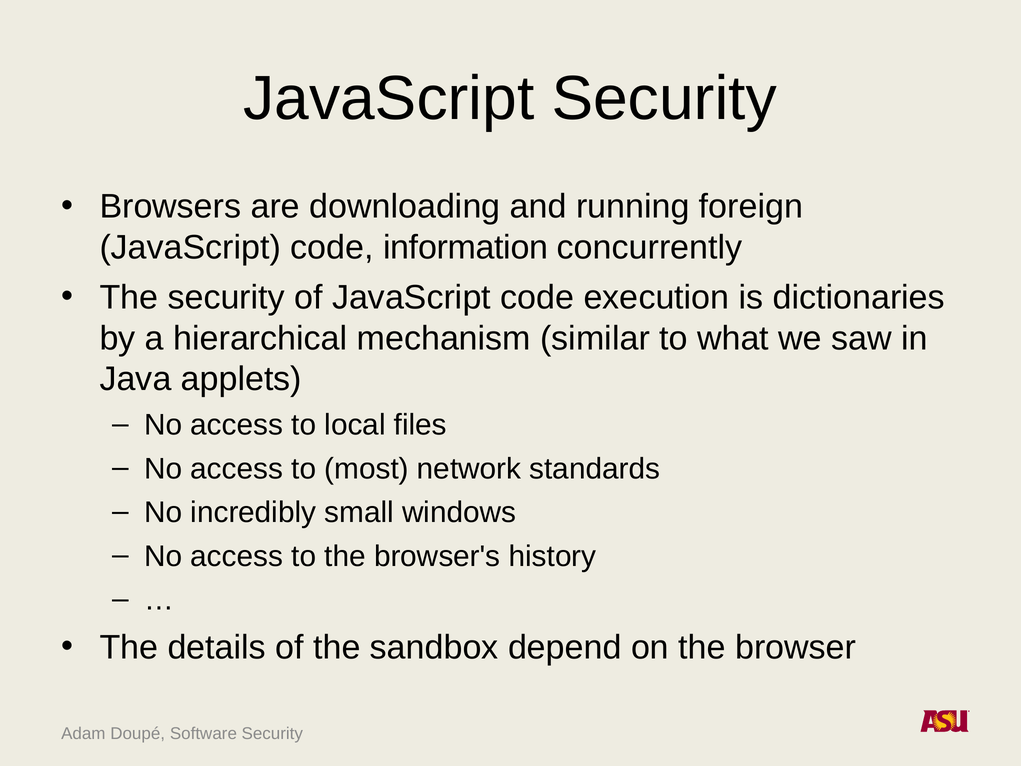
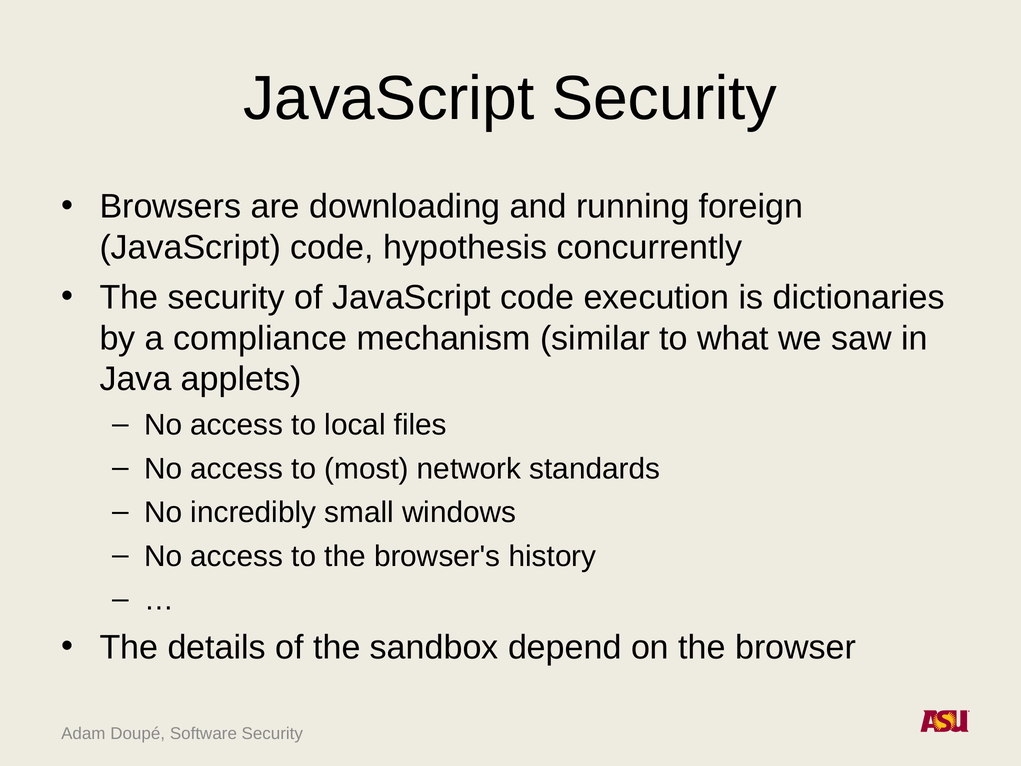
information: information -> hypothesis
hierarchical: hierarchical -> compliance
